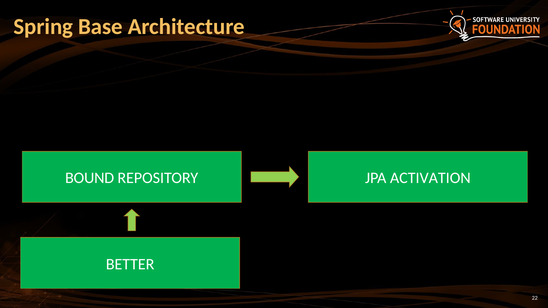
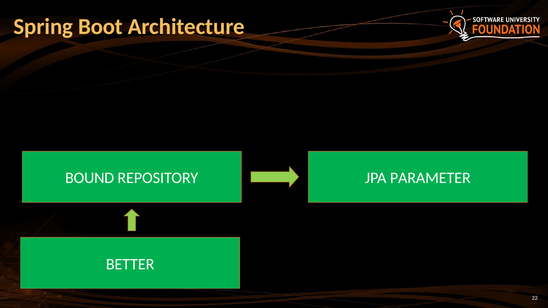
Base: Base -> Boot
ACTIVATION: ACTIVATION -> PARAMETER
